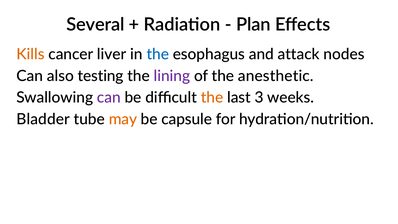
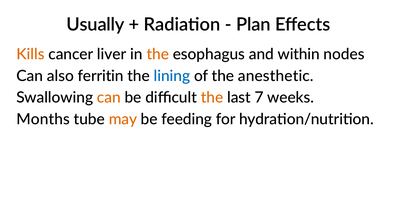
Several: Several -> Usually
the at (158, 54) colour: blue -> orange
attack: attack -> within
testing: testing -> ferritin
lining colour: purple -> blue
can at (109, 98) colour: purple -> orange
3: 3 -> 7
Bladder: Bladder -> Months
capsule: capsule -> feeding
